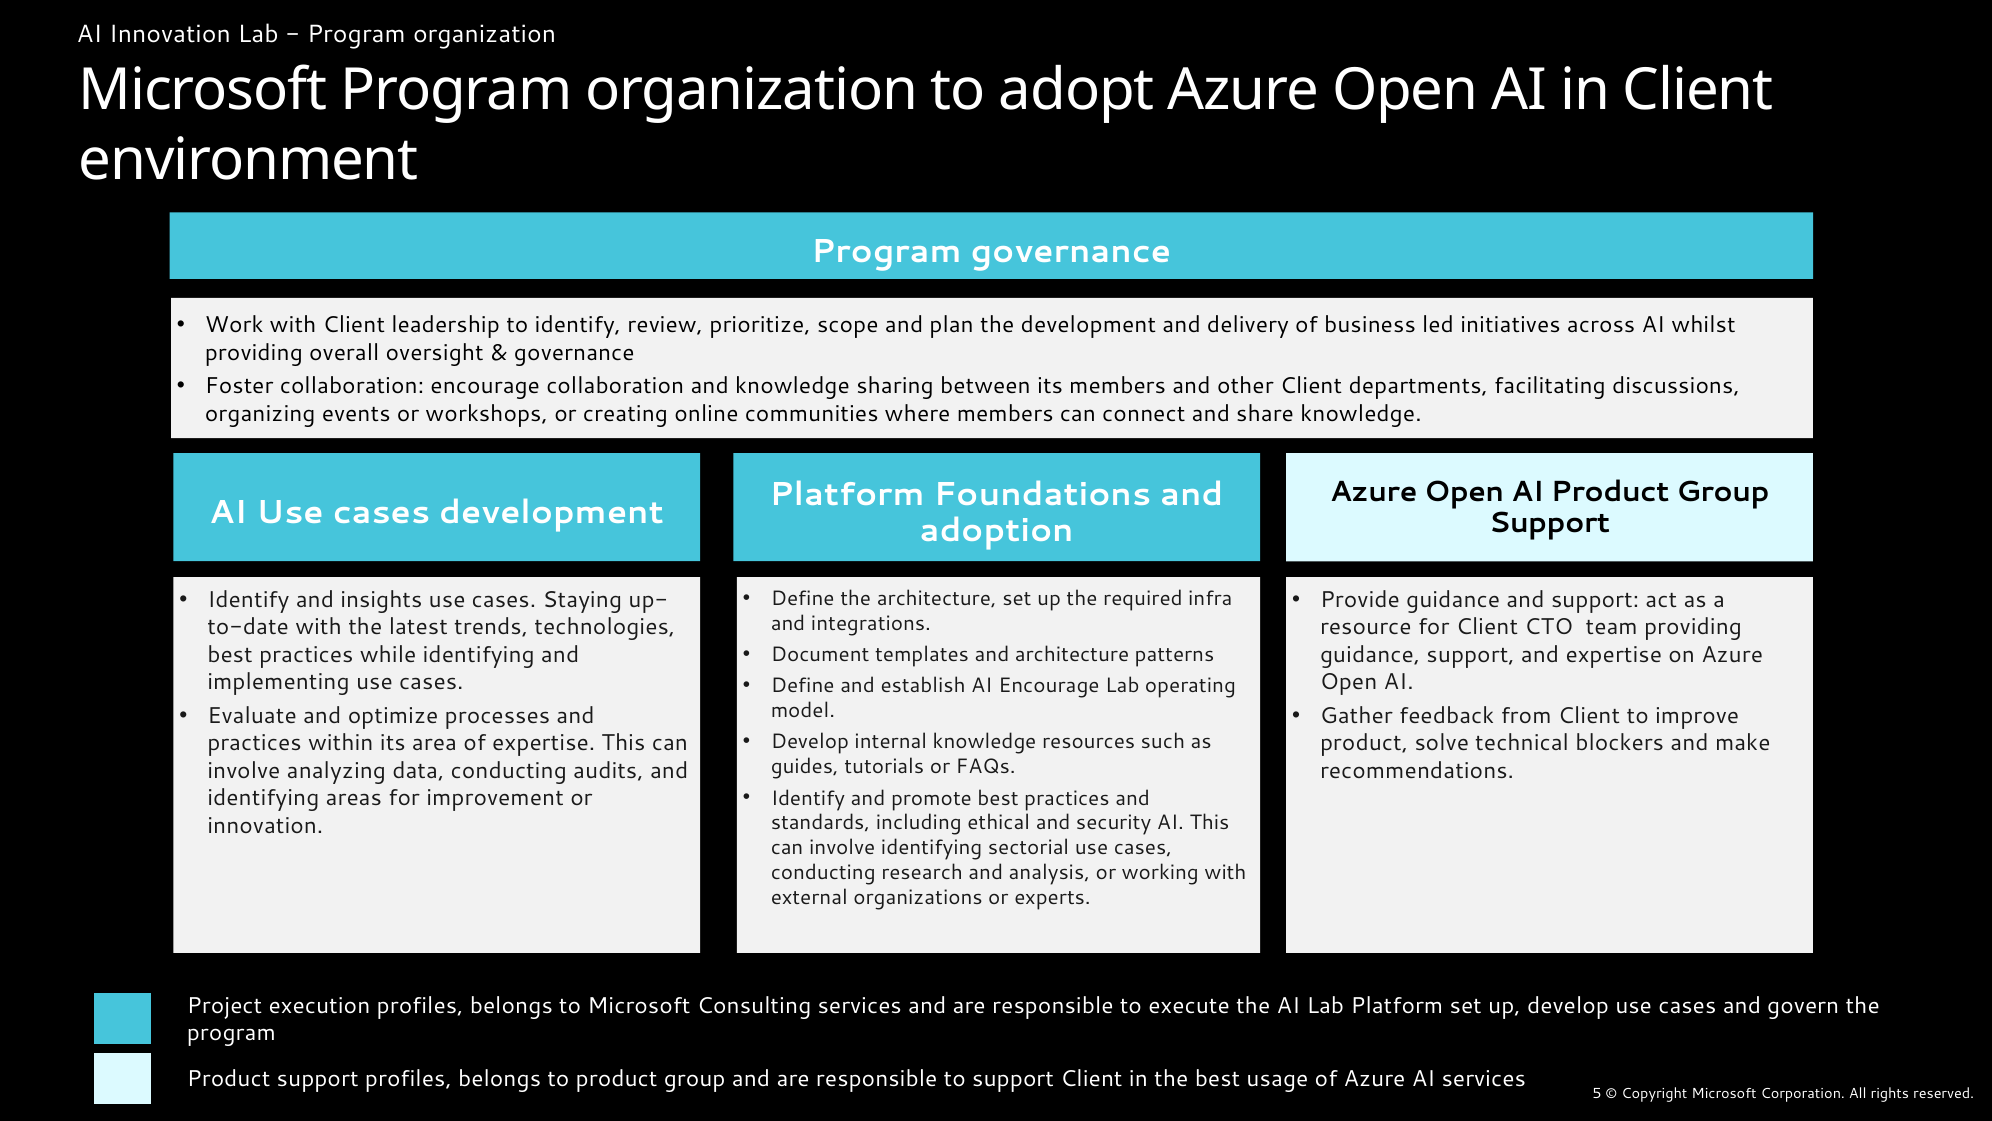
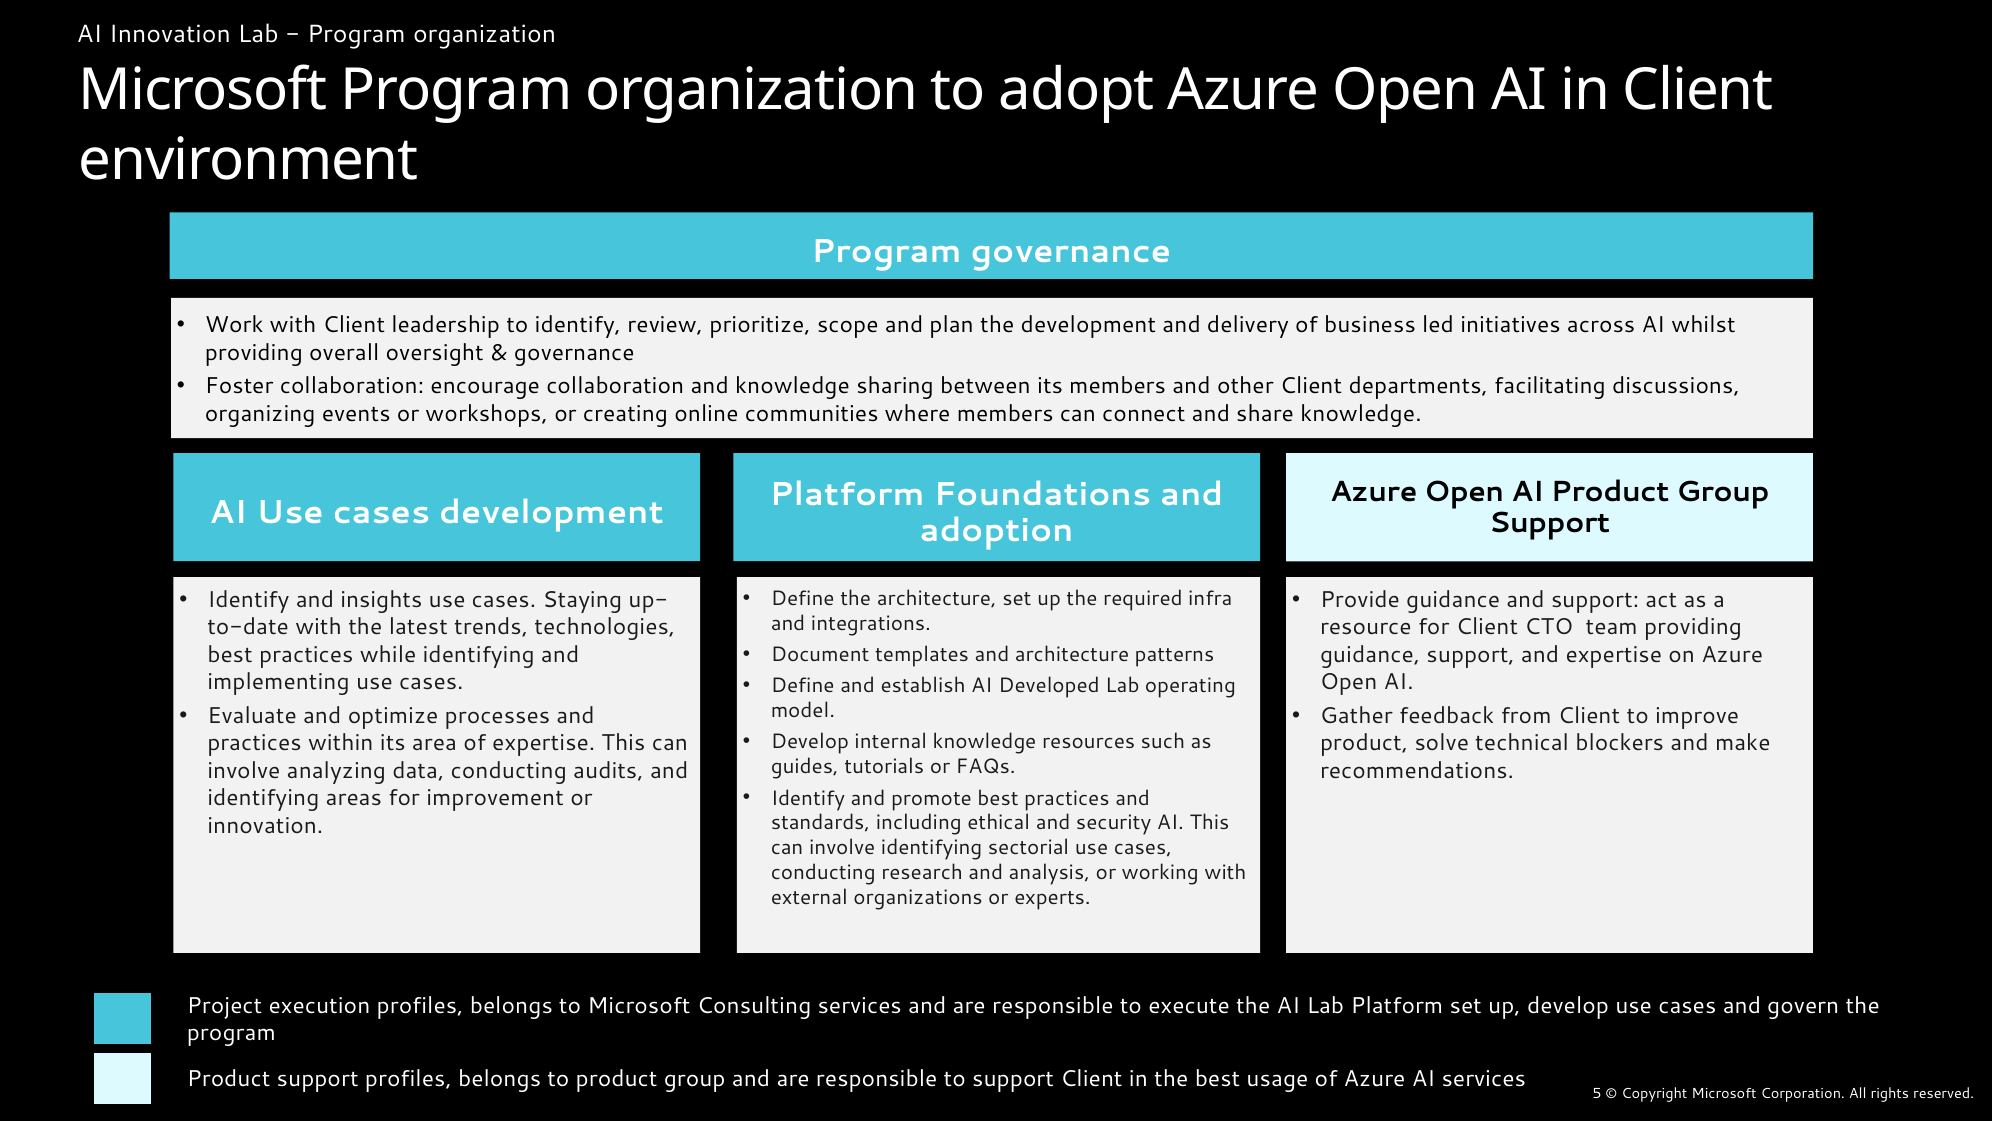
AI Encourage: Encourage -> Developed
